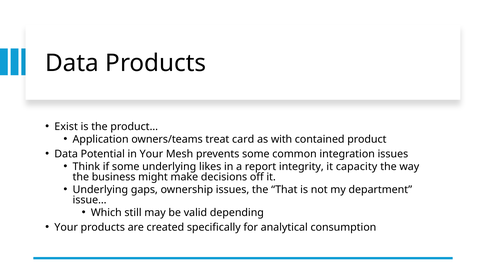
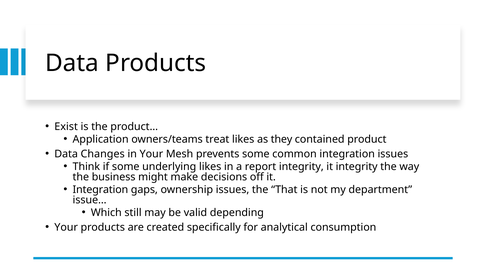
treat card: card -> likes
with: with -> they
Potential: Potential -> Changes
it capacity: capacity -> integrity
Underlying at (100, 190): Underlying -> Integration
